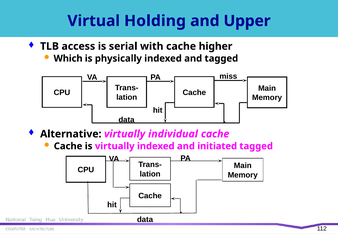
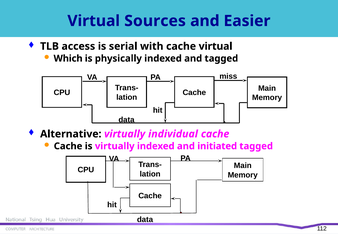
Holding: Holding -> Sources
Upper: Upper -> Easier
cache higher: higher -> virtual
